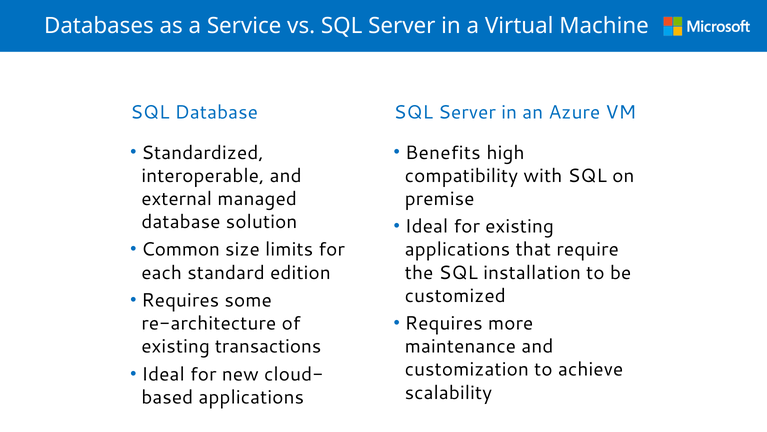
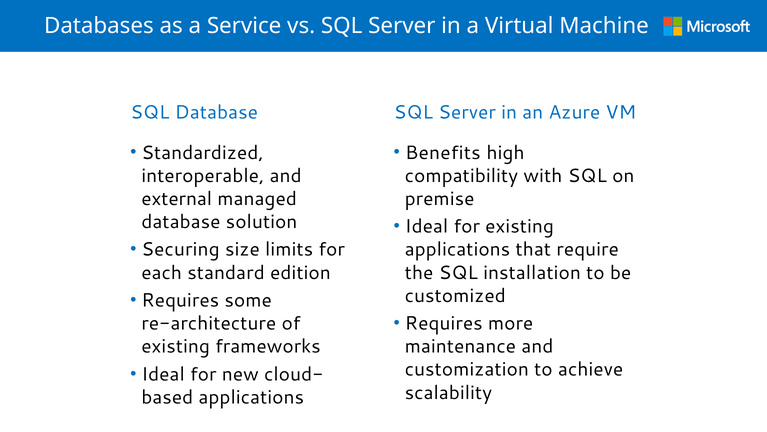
Common: Common -> Securing
transactions: transactions -> frameworks
